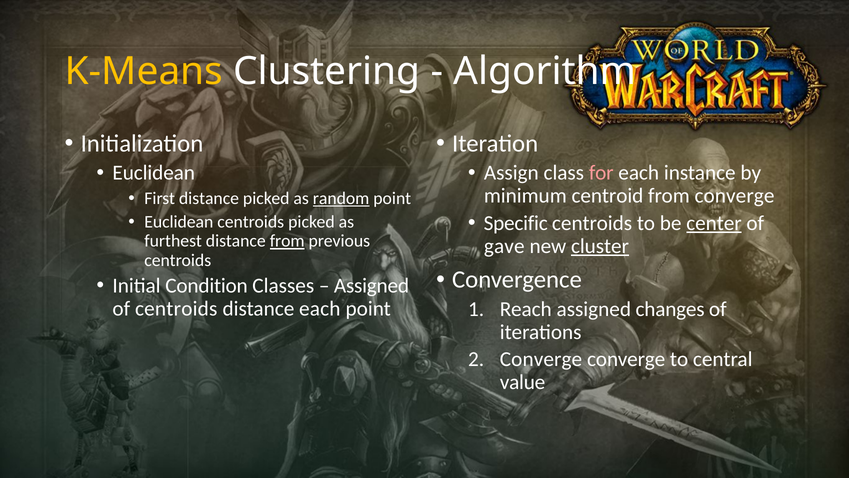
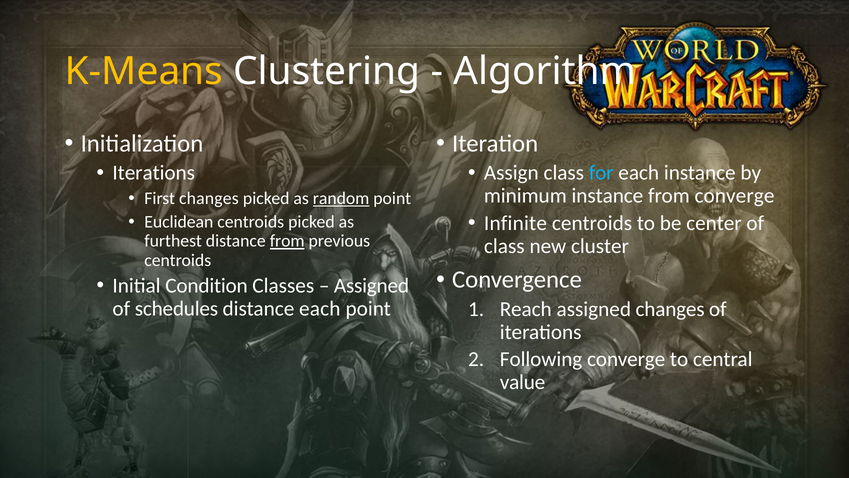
Euclidean at (154, 173): Euclidean -> Iterations
for colour: pink -> light blue
minimum centroid: centroid -> instance
First distance: distance -> changes
Specific: Specific -> Infinite
center underline: present -> none
gave at (504, 246): gave -> class
cluster underline: present -> none
of centroids: centroids -> schedules
Converge at (541, 359): Converge -> Following
